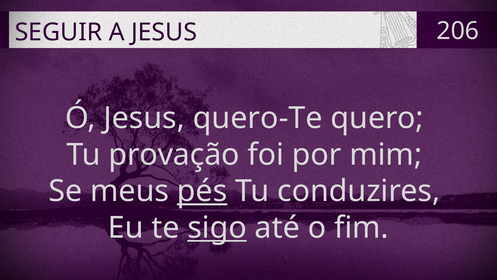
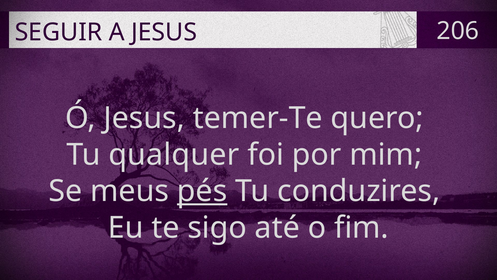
quero-Te: quero-Te -> temer-Te
provação: provação -> qualquer
sigo underline: present -> none
